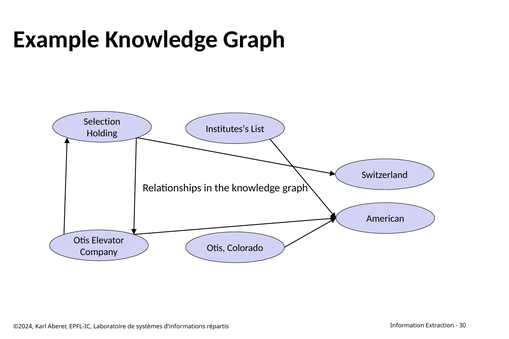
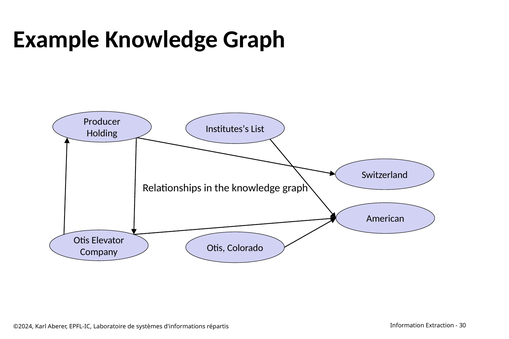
Selection: Selection -> Producer
